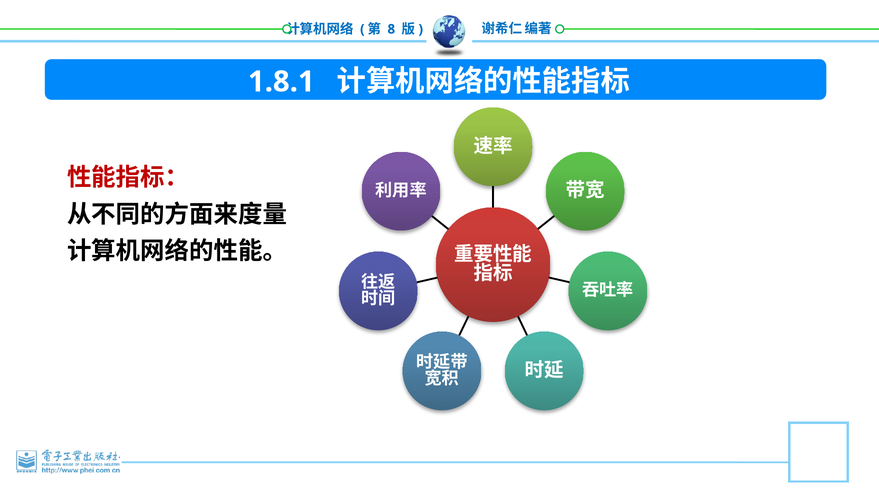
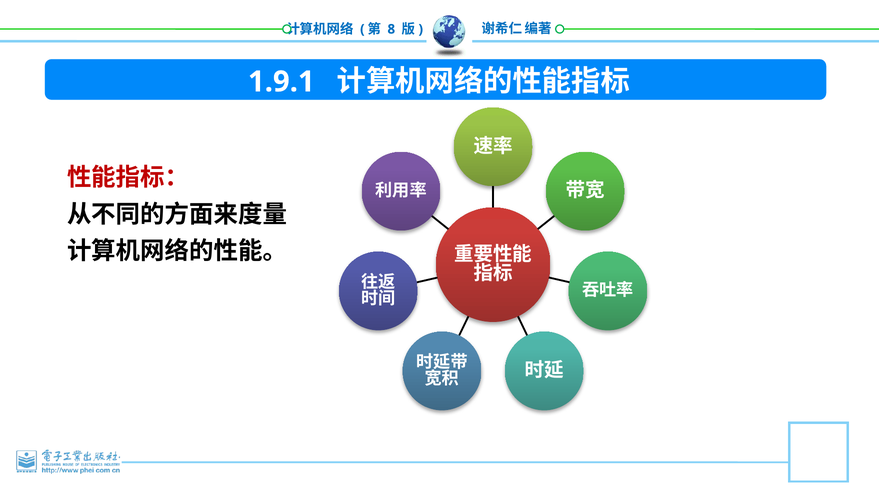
1.8.1: 1.8.1 -> 1.9.1
